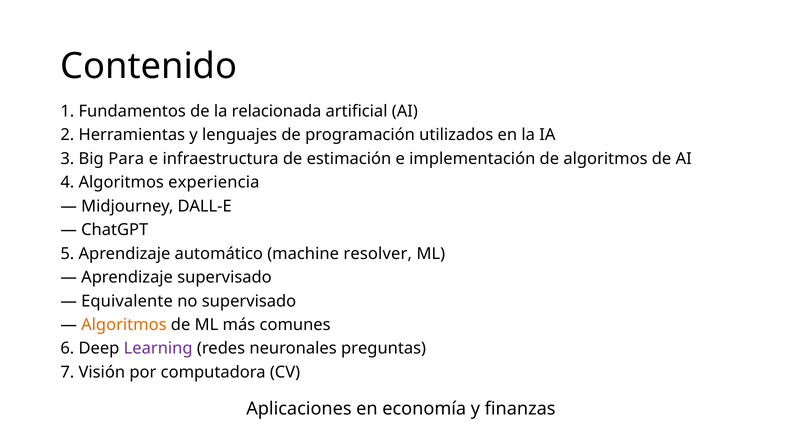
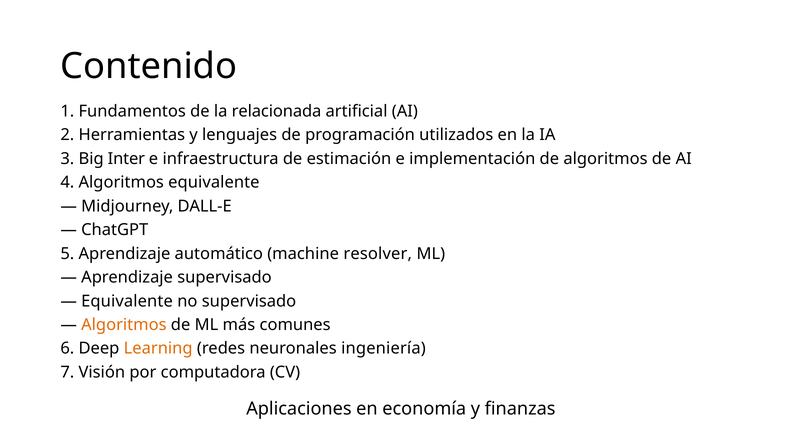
Para: Para -> Inter
Algoritmos experiencia: experiencia -> equivalente
Learning colour: purple -> orange
preguntas: preguntas -> ingeniería
